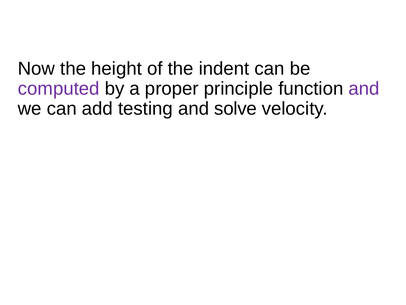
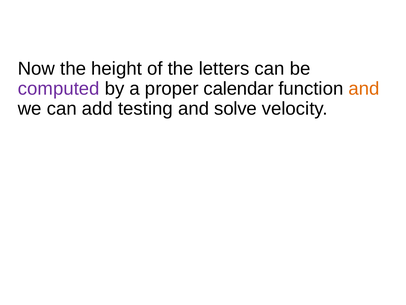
indent: indent -> letters
principle: principle -> calendar
and at (364, 89) colour: purple -> orange
